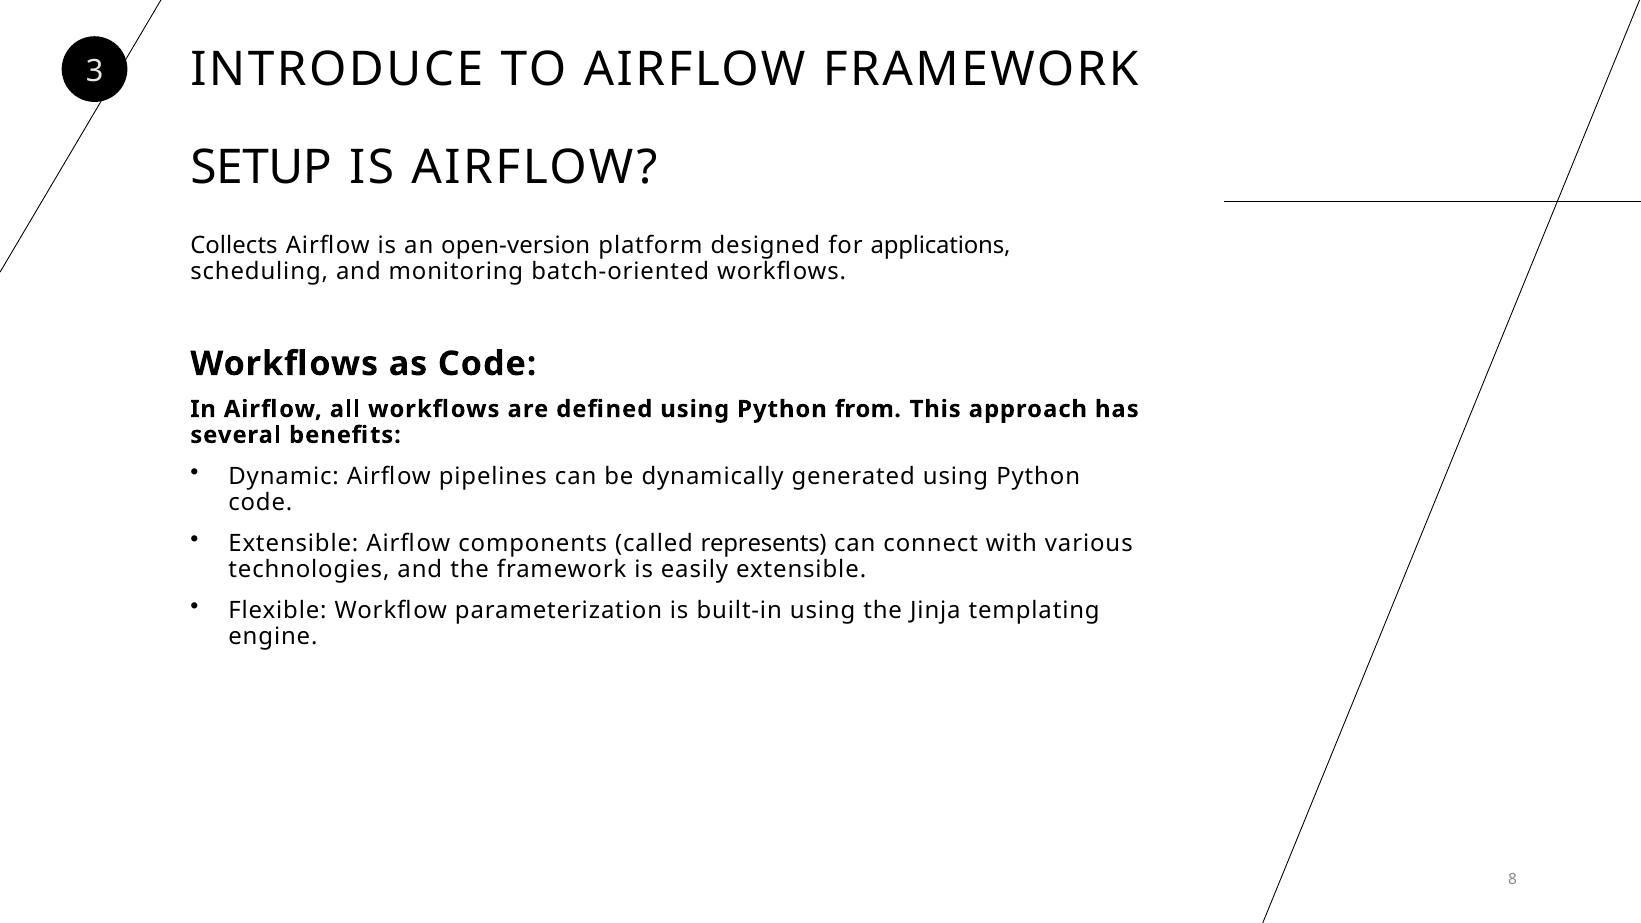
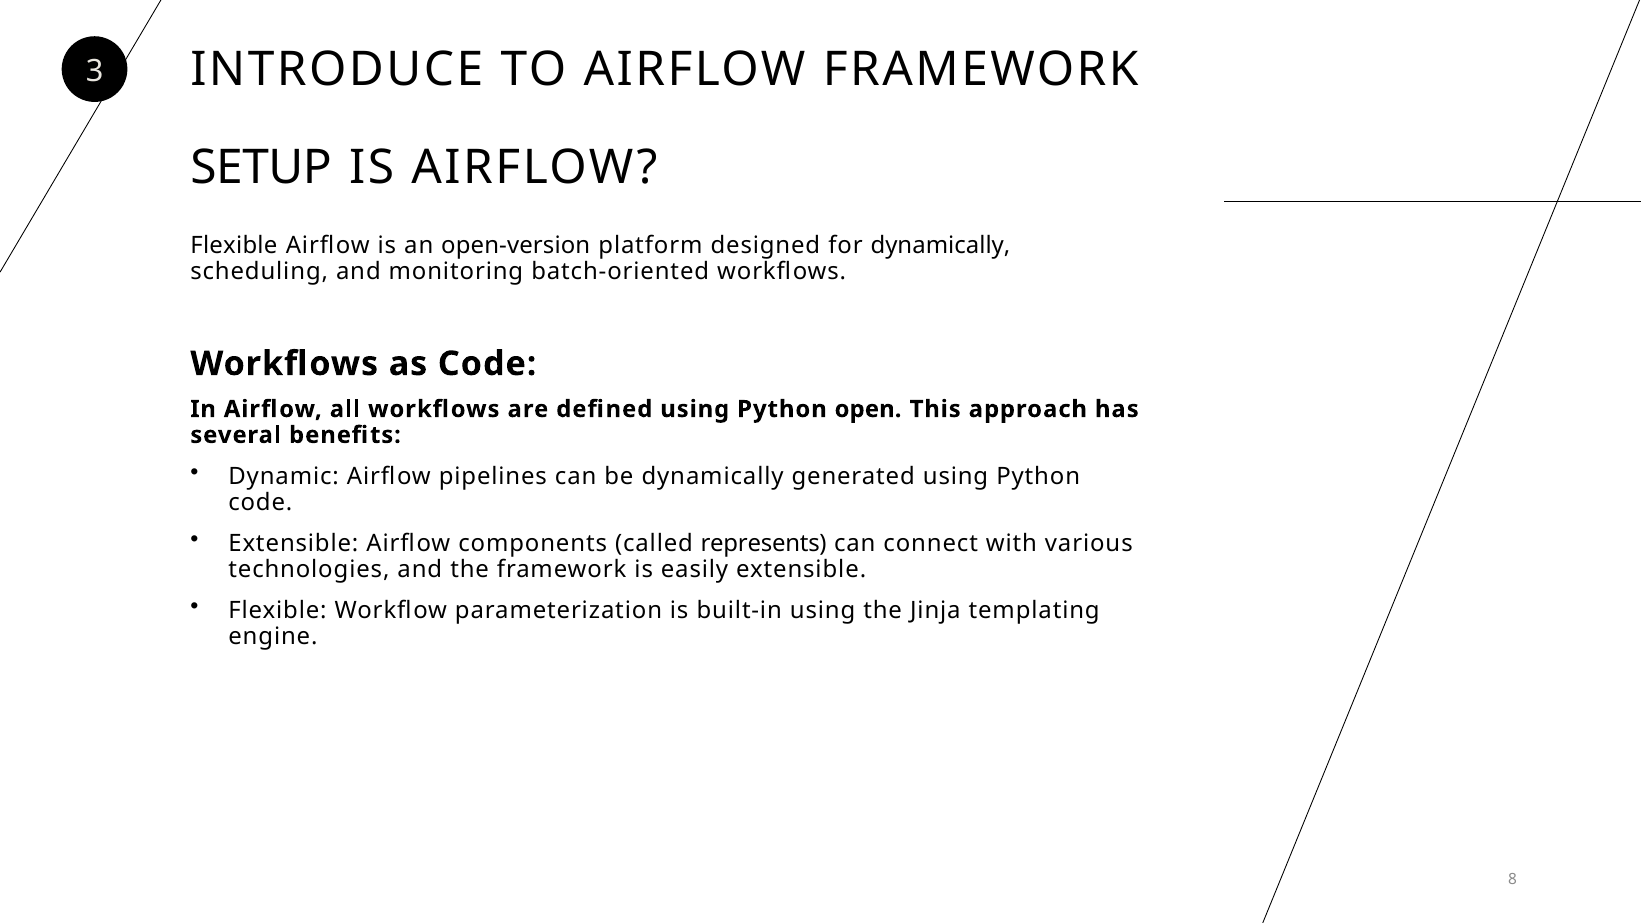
Collects at (234, 246): Collects -> Flexible
for applications: applications -> dynamically
from: from -> open
